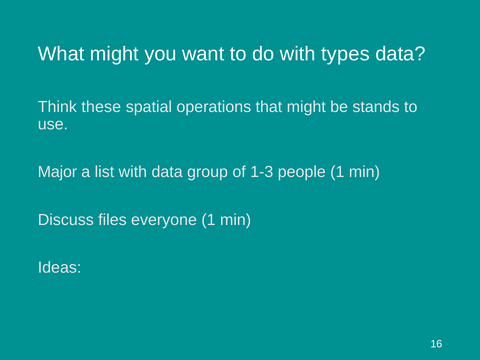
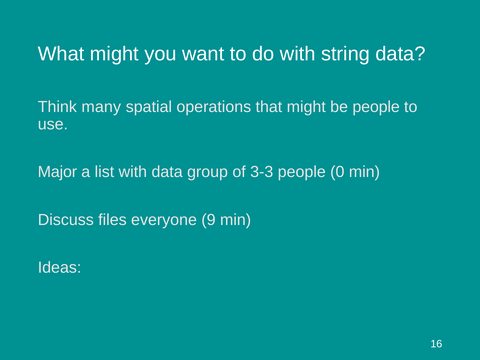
types: types -> string
these: these -> many
be stands: stands -> people
1-3: 1-3 -> 3-3
people 1: 1 -> 0
everyone 1: 1 -> 9
